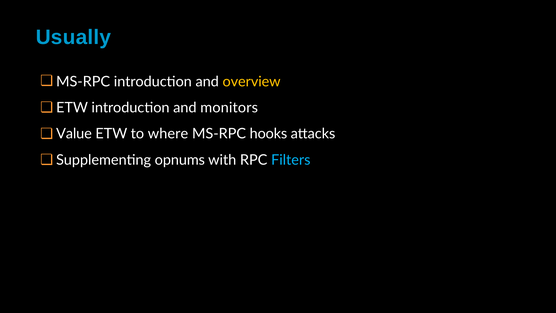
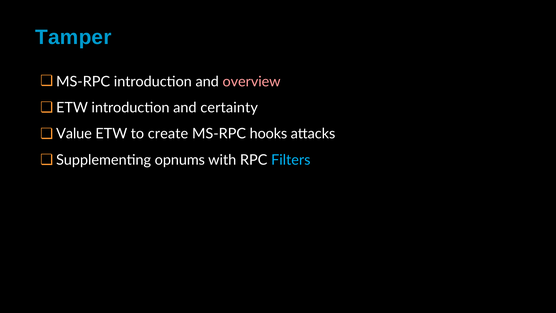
Usually: Usually -> Tamper
overview colour: yellow -> pink
monitors: monitors -> certainty
where: where -> create
